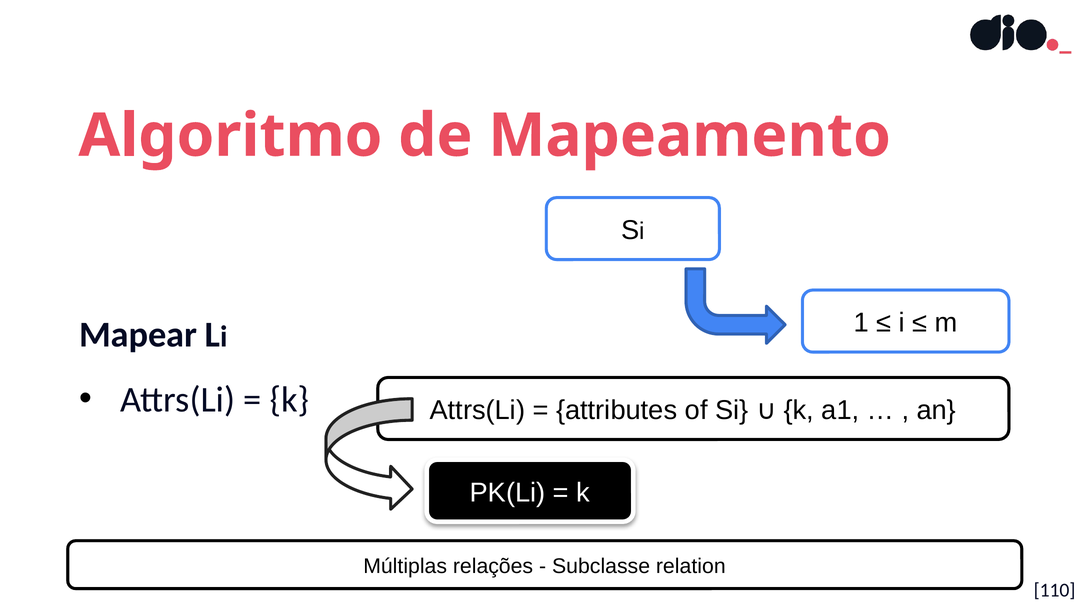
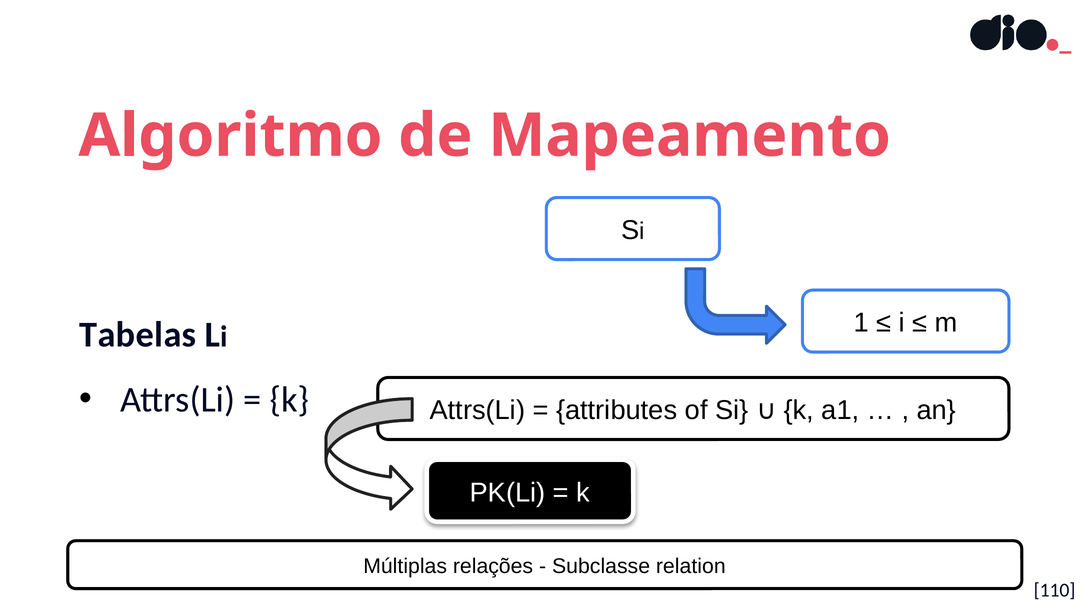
Mapear: Mapear -> Tabelas
